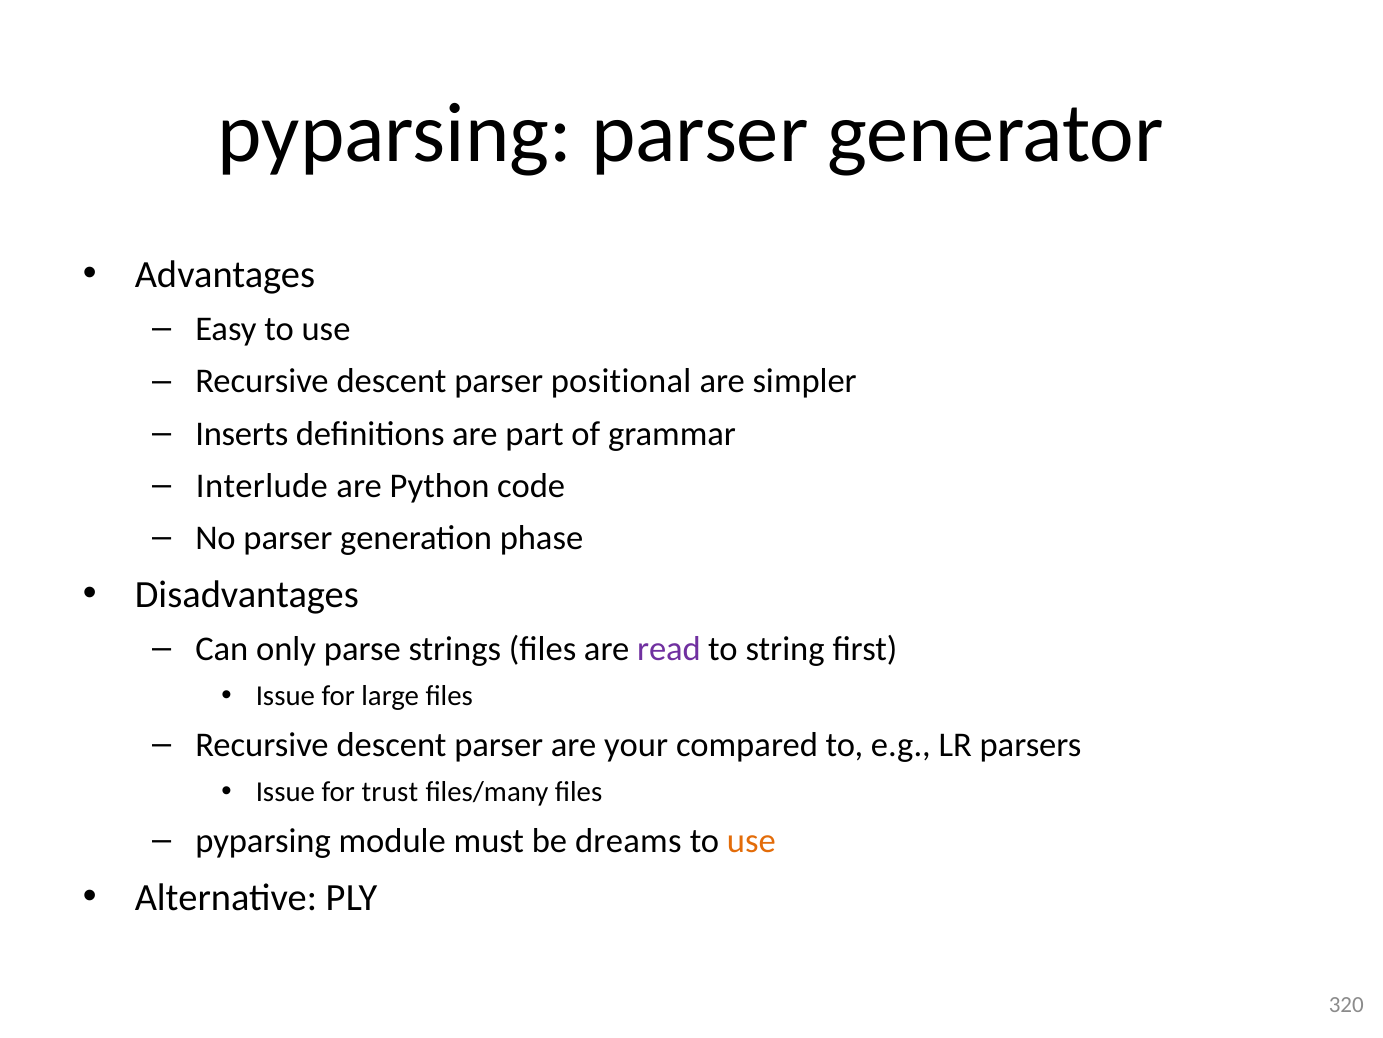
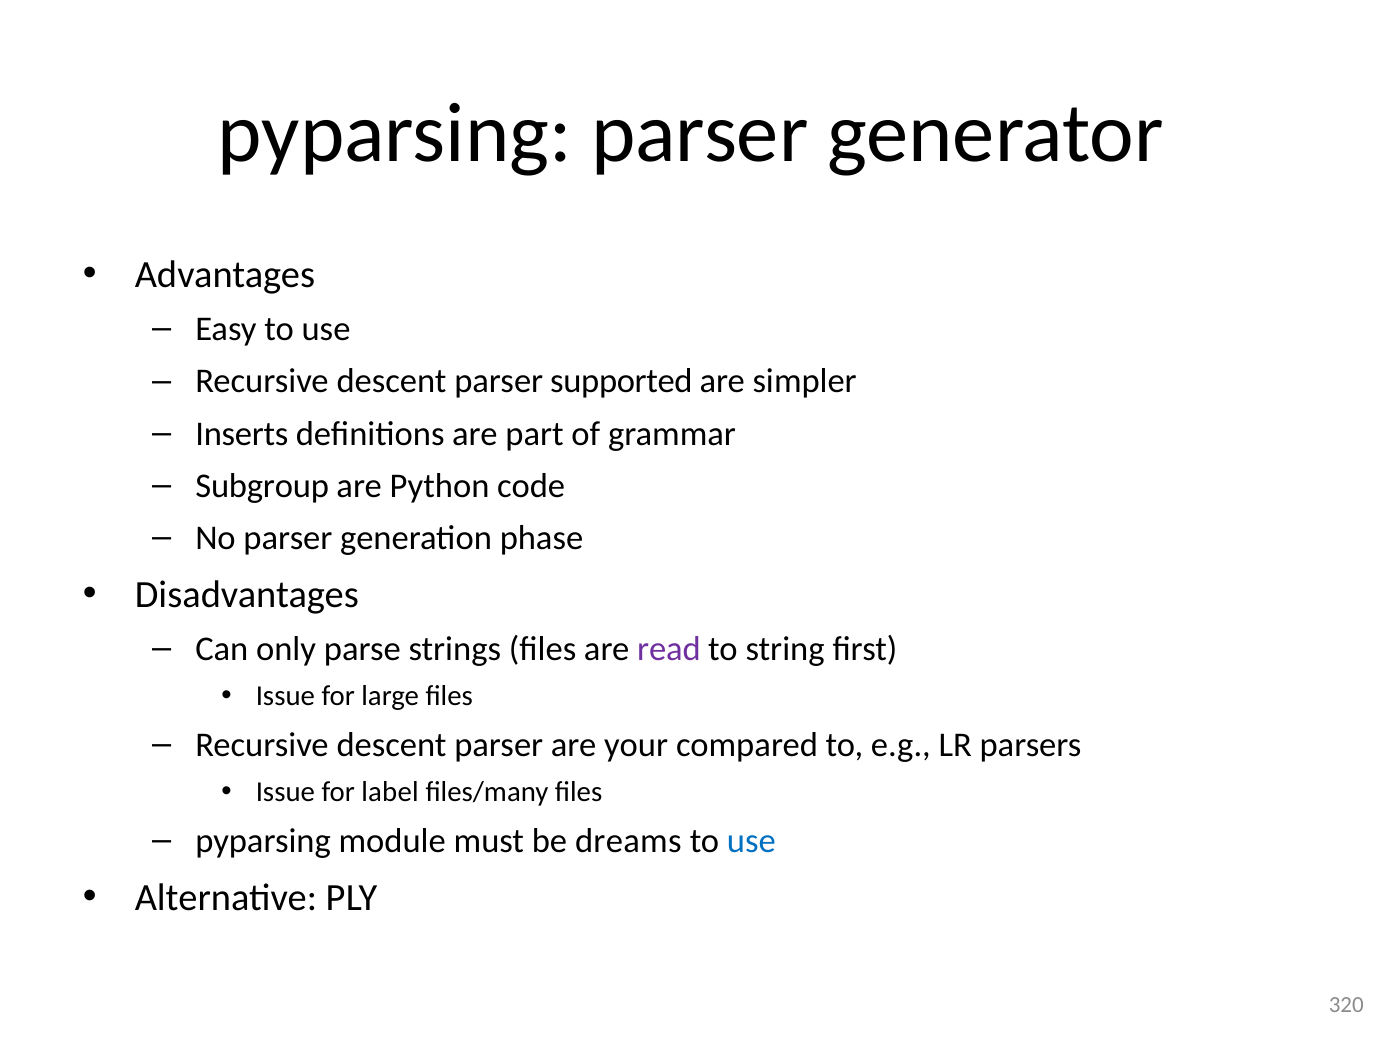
positional: positional -> supported
Interlude: Interlude -> Subgroup
trust: trust -> label
use at (751, 841) colour: orange -> blue
